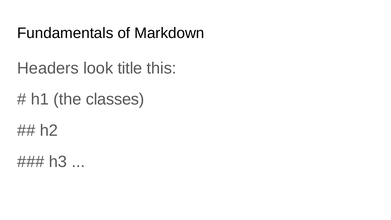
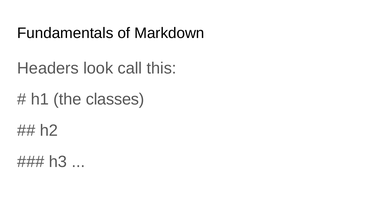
title: title -> call
